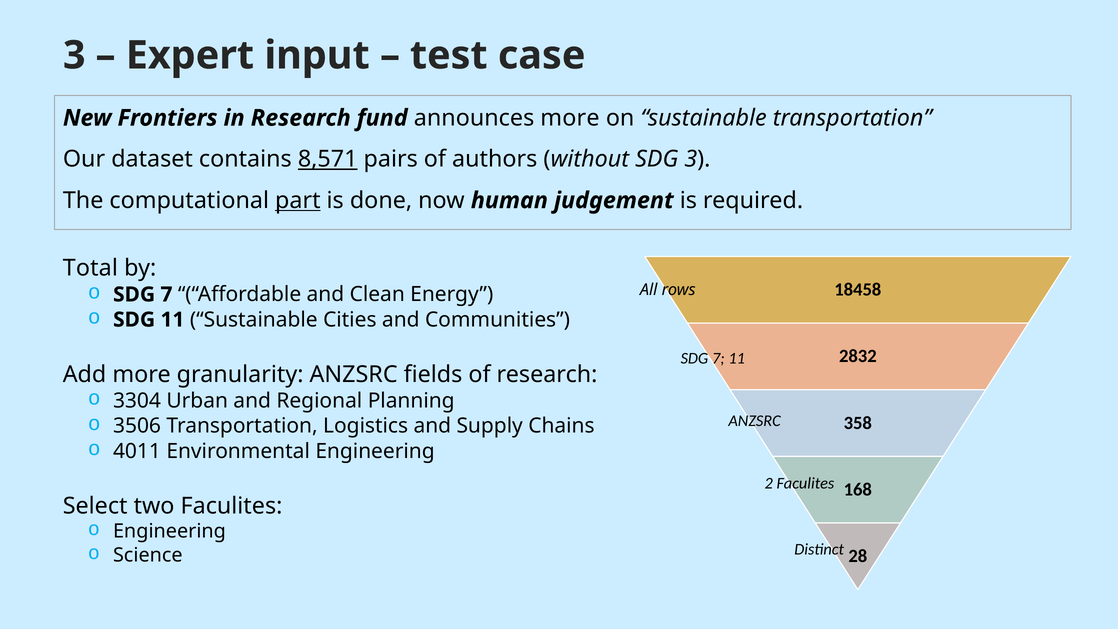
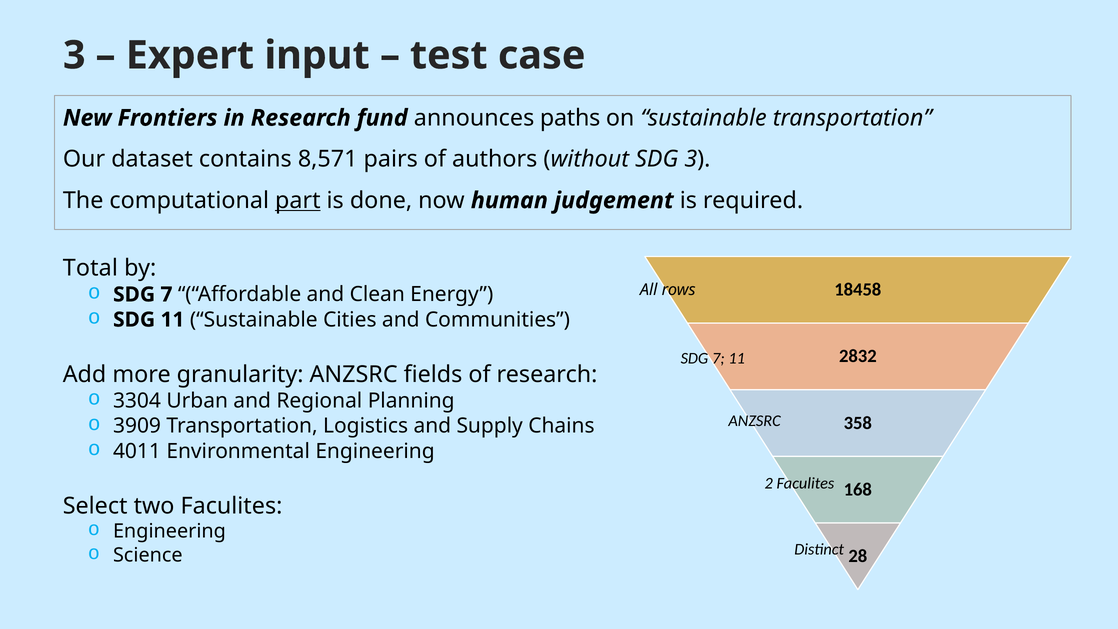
announces more: more -> paths
8,571 underline: present -> none
3506: 3506 -> 3909
